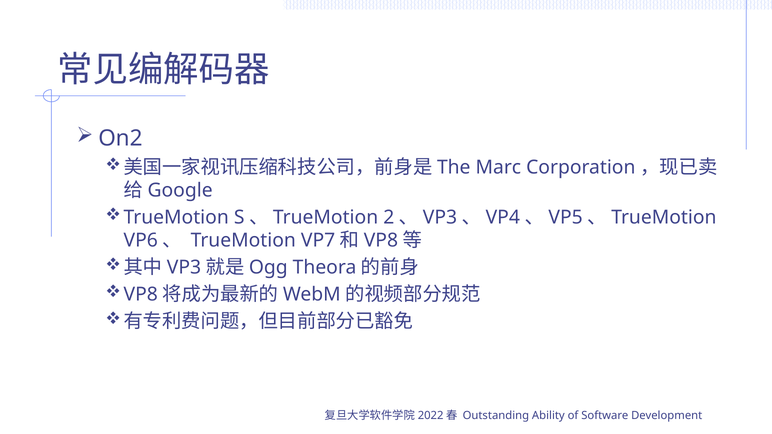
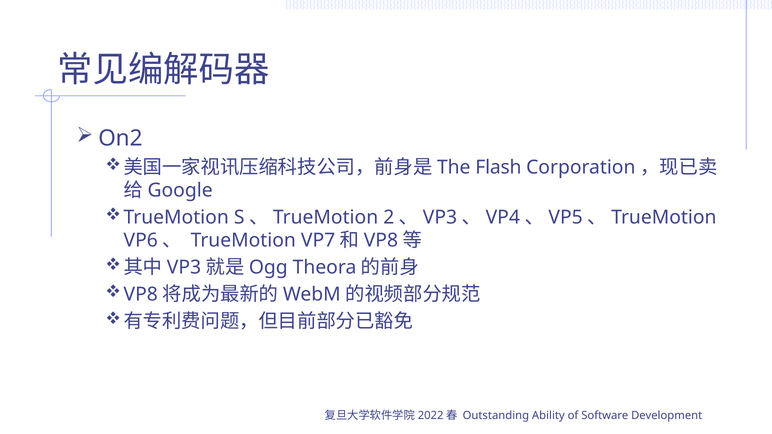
Marc: Marc -> Flash
